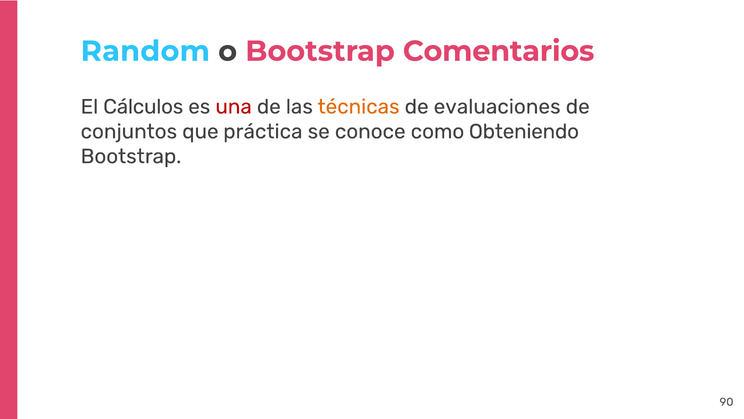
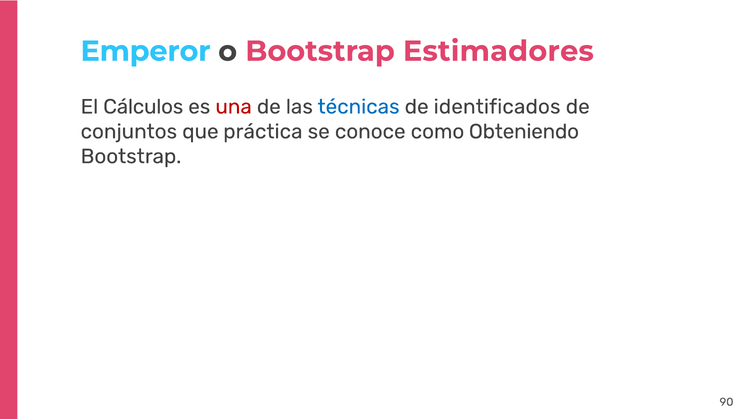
Random: Random -> Emperor
Comentarios: Comentarios -> Estimadores
técnicas colour: orange -> blue
evaluaciones: evaluaciones -> identificados
